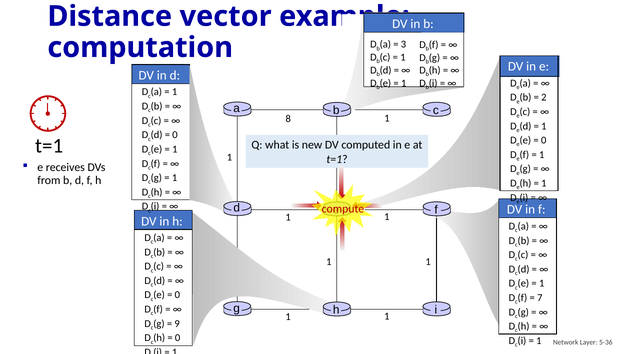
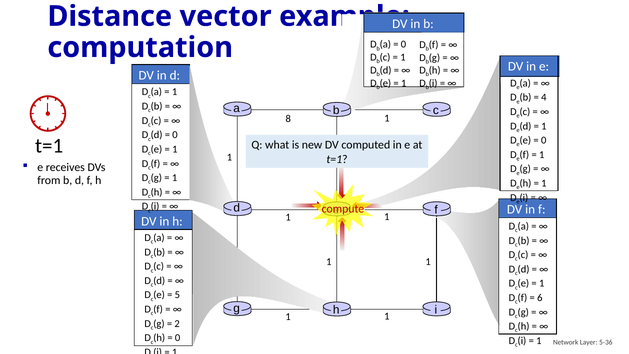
3 at (403, 44): 3 -> 0
2: 2 -> 4
0 at (177, 295): 0 -> 5
7: 7 -> 6
9: 9 -> 2
